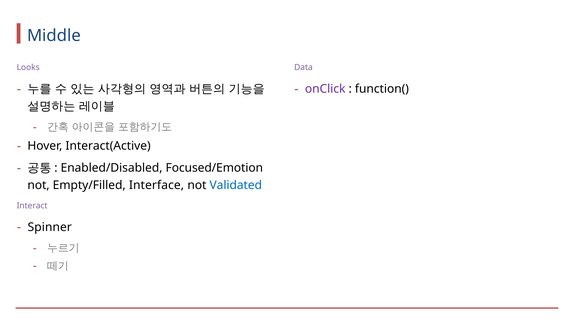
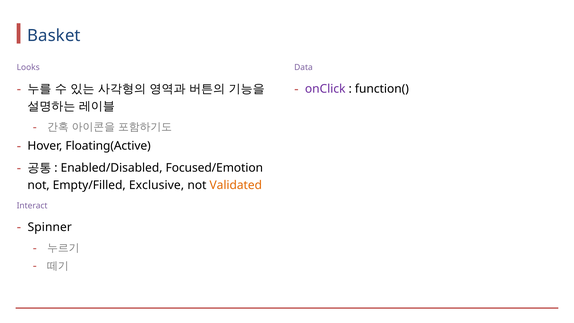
Middle: Middle -> Basket
Interact(Active: Interact(Active -> Floating(Active
Interface: Interface -> Exclusive
Validated colour: blue -> orange
